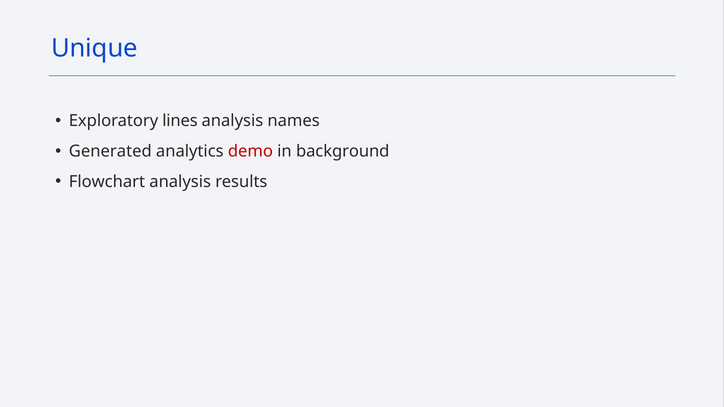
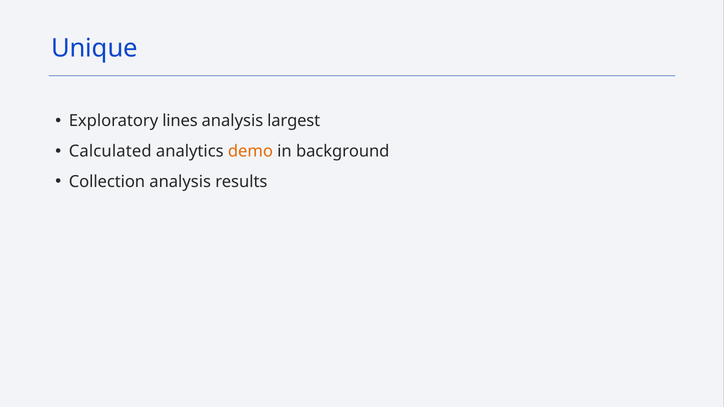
names: names -> largest
Generated: Generated -> Calculated
demo colour: red -> orange
Flowchart: Flowchart -> Collection
